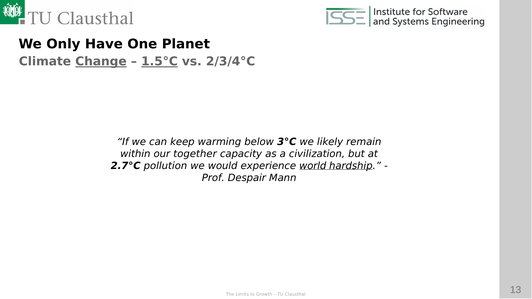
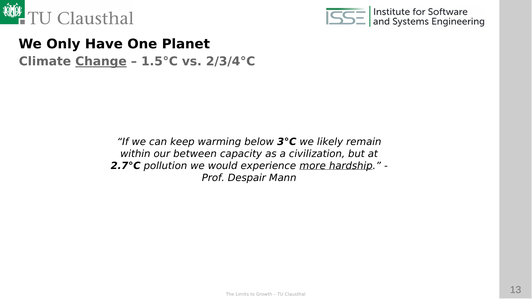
1.5°C underline: present -> none
together: together -> between
world: world -> more
